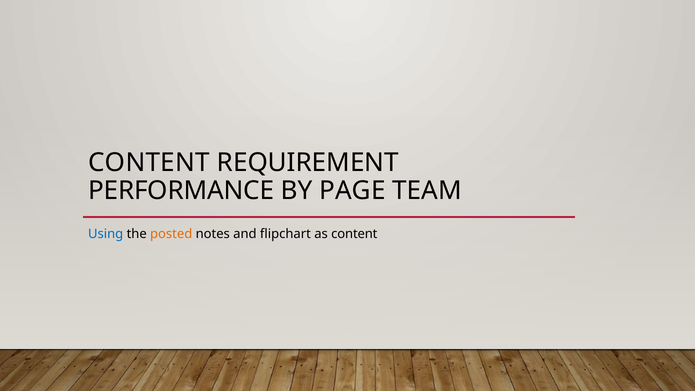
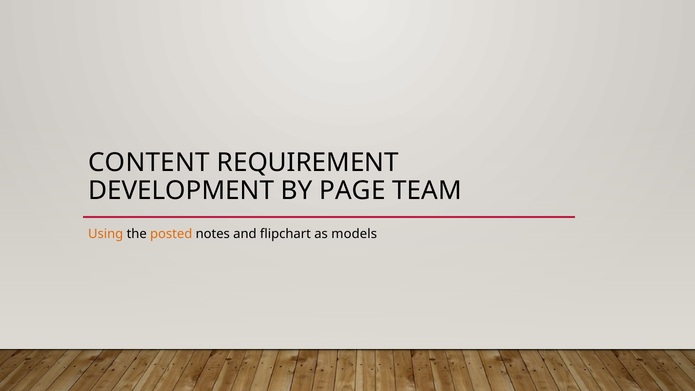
PERFORMANCE: PERFORMANCE -> DEVELOPMENT
Using colour: blue -> orange
as content: content -> models
